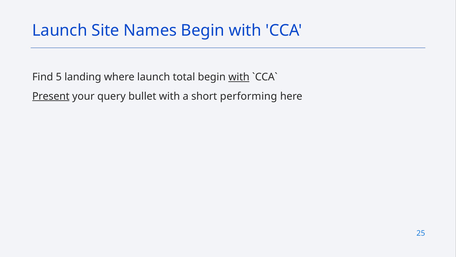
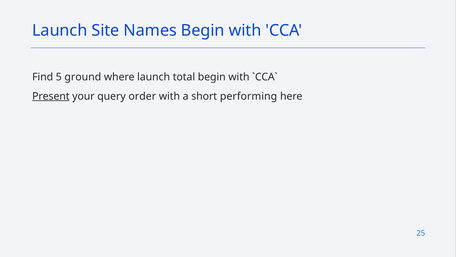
landing: landing -> ground
with at (239, 77) underline: present -> none
bullet: bullet -> order
